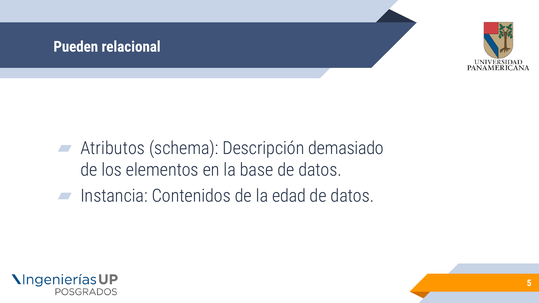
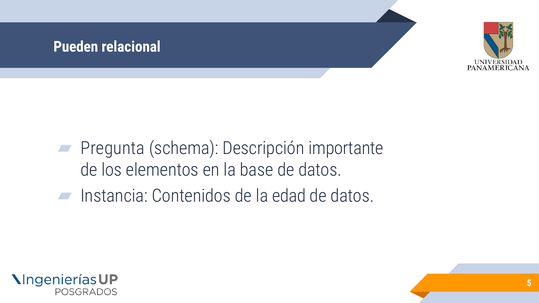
Atributos: Atributos -> Pregunta
demasiado: demasiado -> importante
